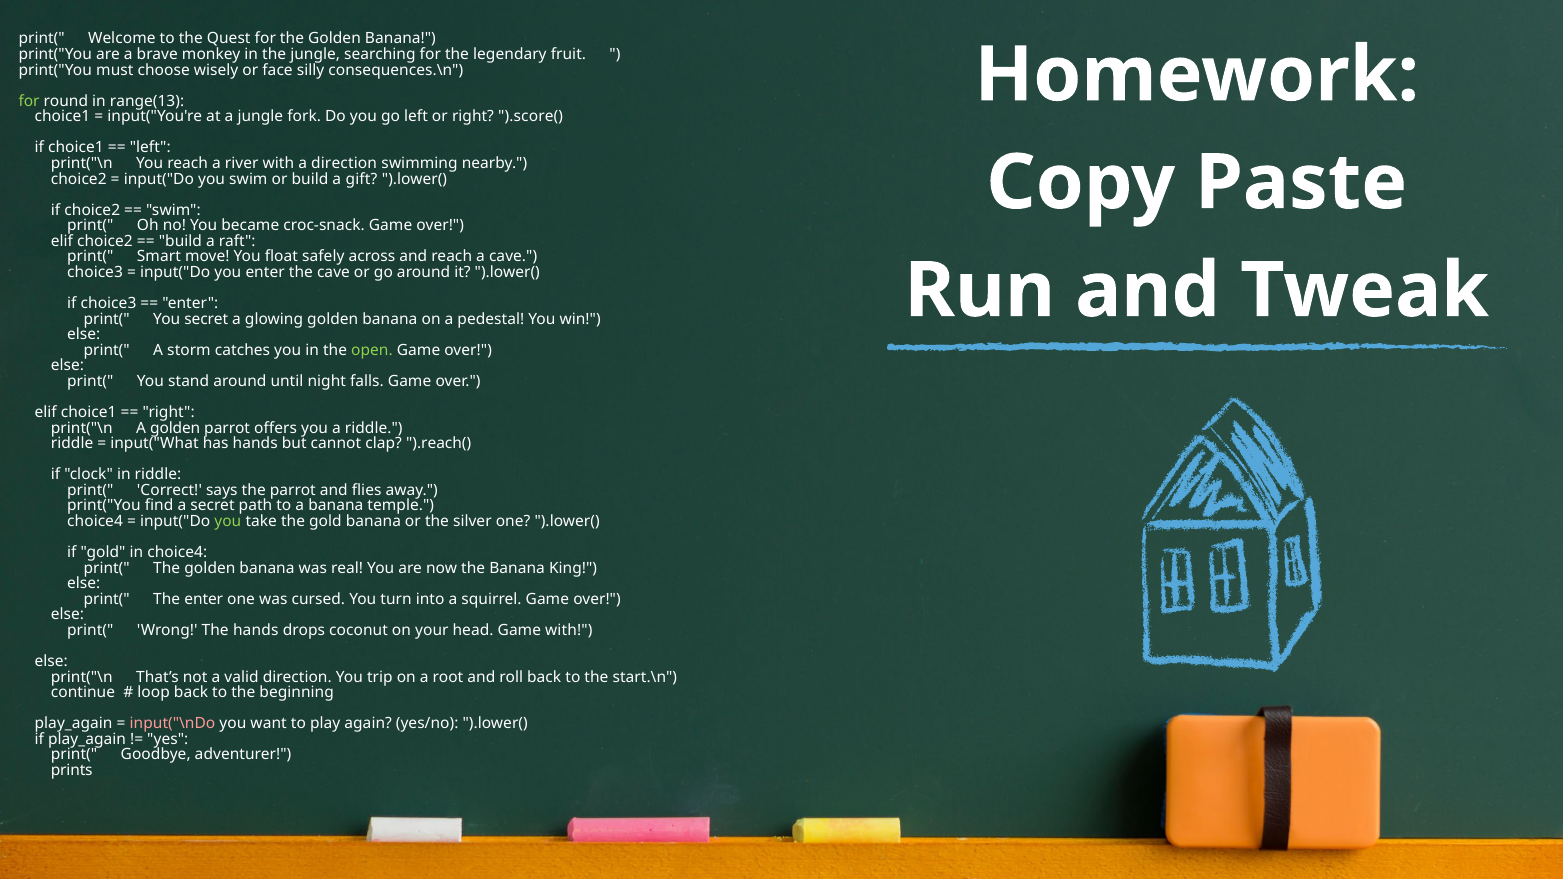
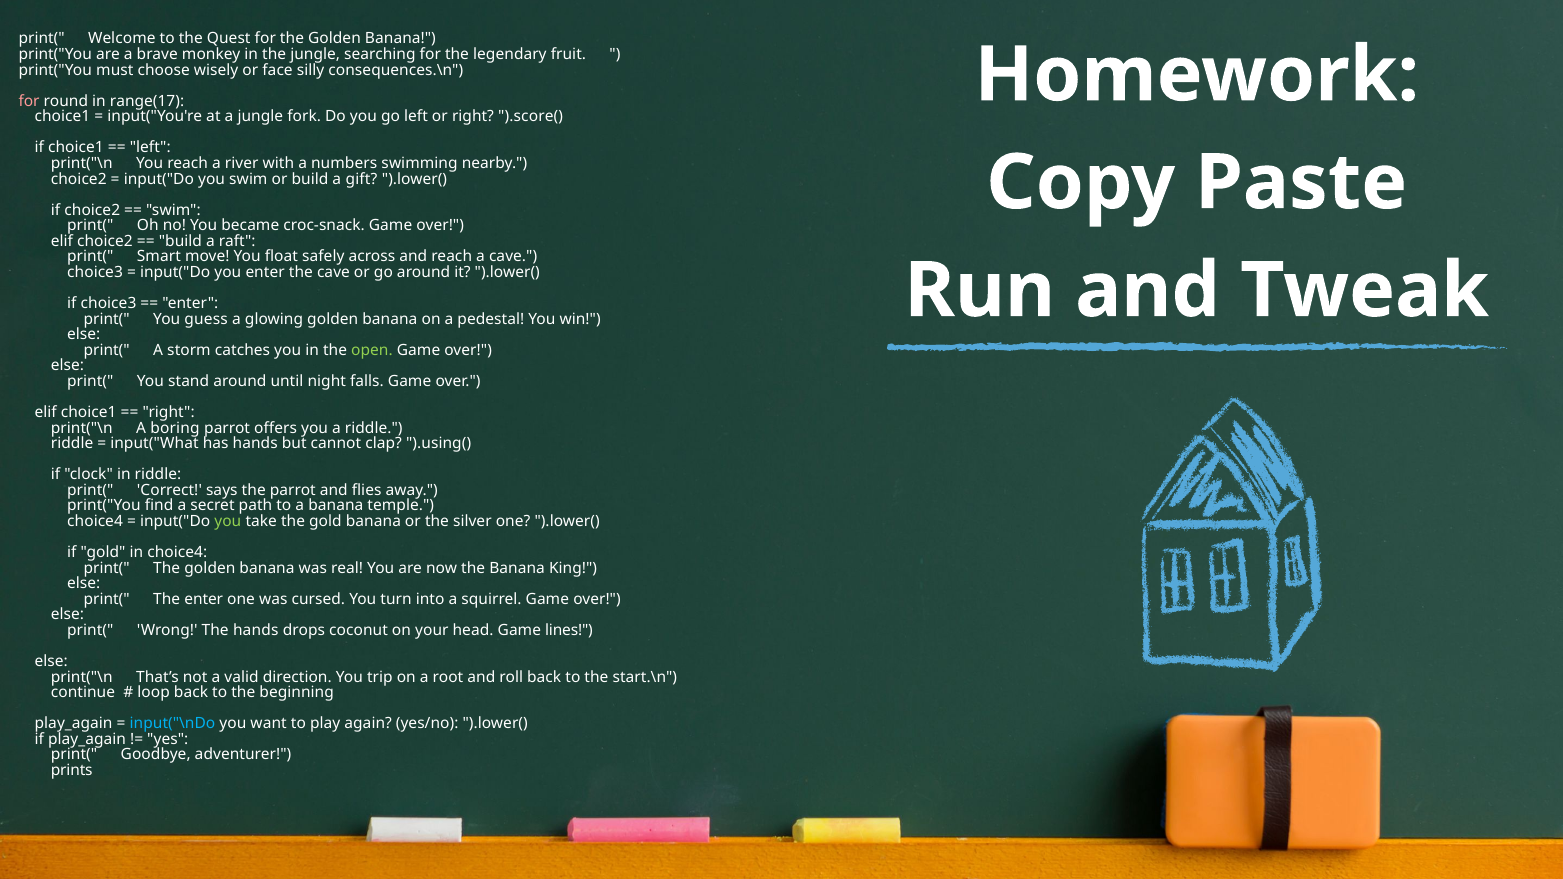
for at (29, 101) colour: light green -> pink
range(13: range(13 -> range(17
a direction: direction -> numbers
You secret: secret -> guess
A golden: golden -> boring
).reach(: ).reach( -> ).using(
Game with: with -> lines
input("\nDo colour: pink -> light blue
